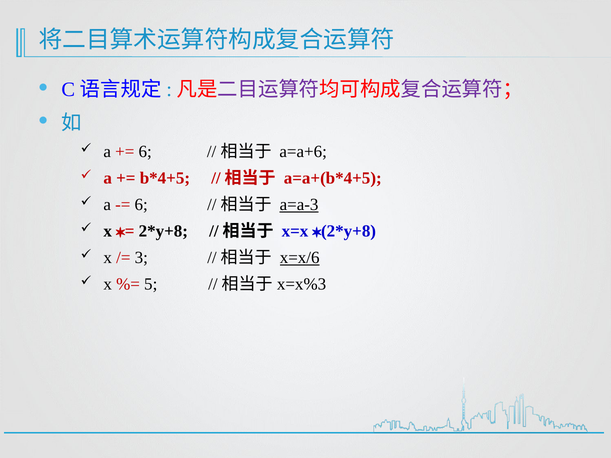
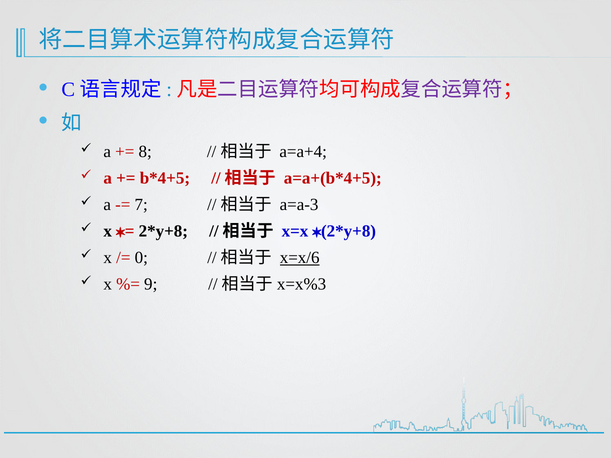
6 at (145, 152): 6 -> 8
a=a+6: a=a+6 -> a=a+4
6 at (141, 205): 6 -> 7
a=a-3 underline: present -> none
3: 3 -> 0
5: 5 -> 9
